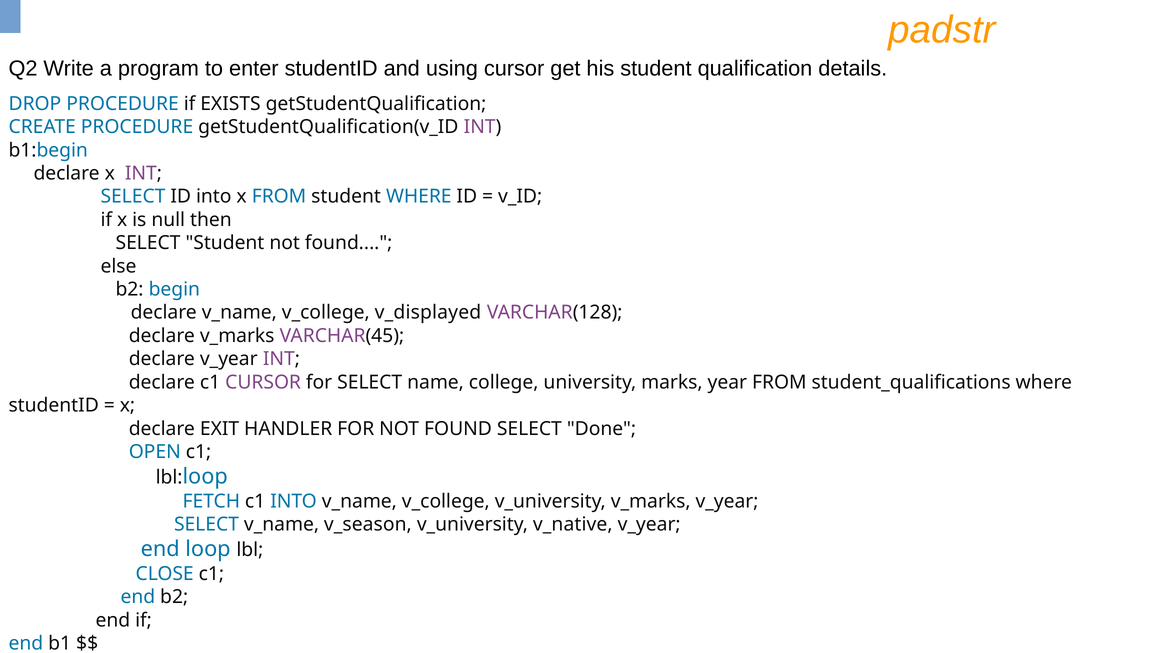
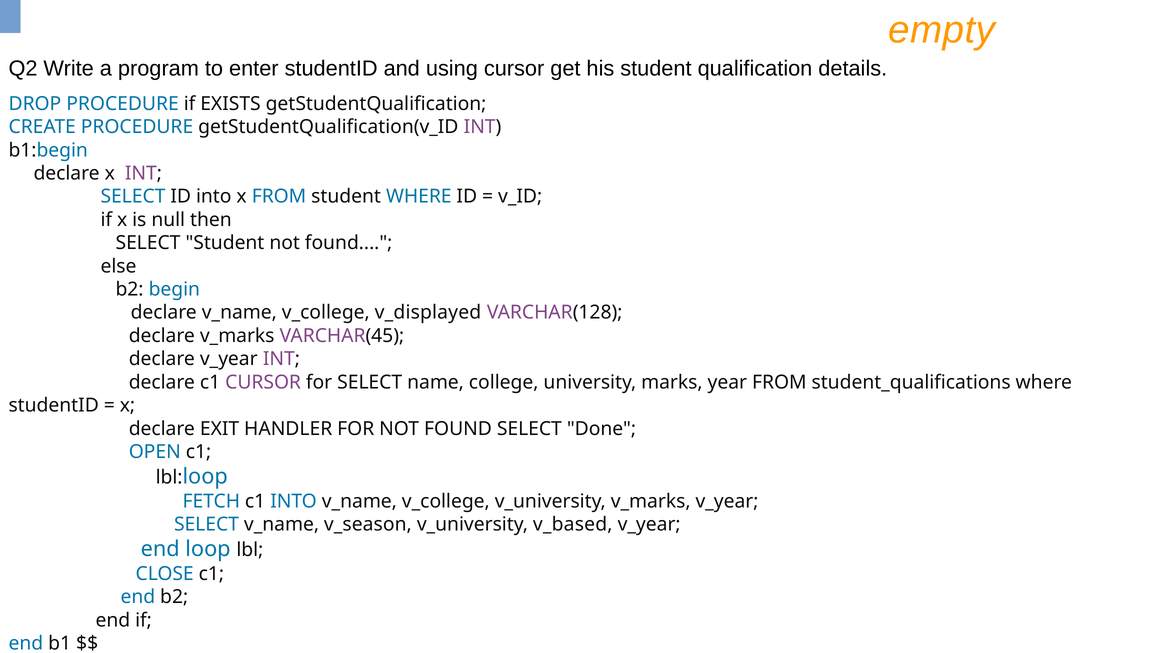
padstr: padstr -> empty
v_native: v_native -> v_based
